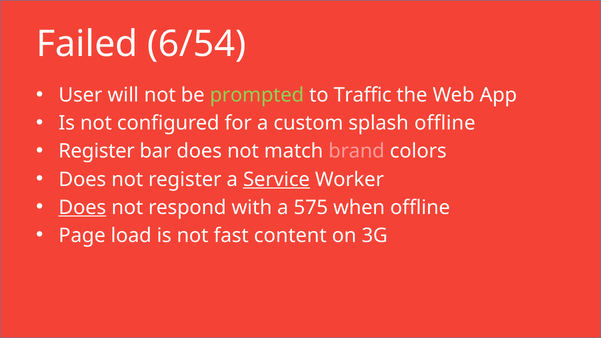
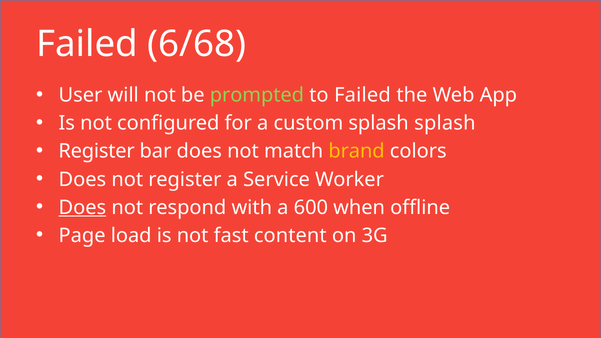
6/54: 6/54 -> 6/68
to Traffic: Traffic -> Failed
splash offline: offline -> splash
brand colour: pink -> yellow
Service underline: present -> none
575: 575 -> 600
